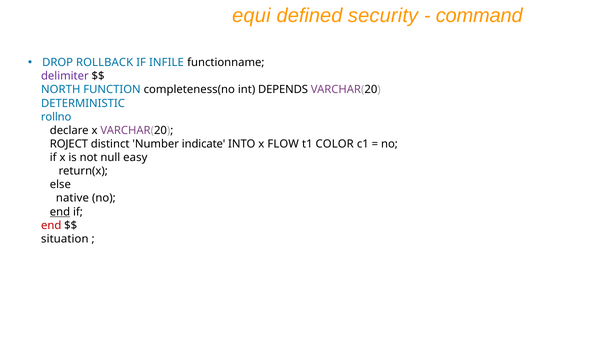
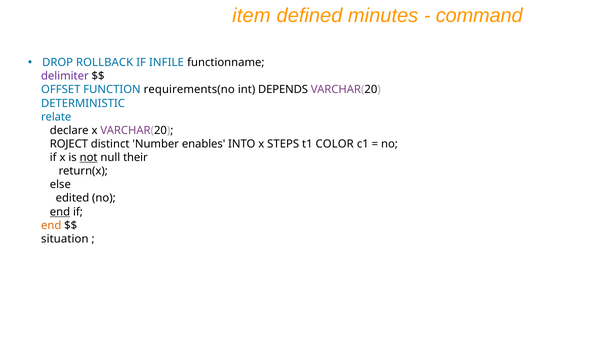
equi: equi -> item
security: security -> minutes
NORTH: NORTH -> OFFSET
completeness(no: completeness(no -> requirements(no
rollno: rollno -> relate
indicate: indicate -> enables
FLOW: FLOW -> STEPS
not underline: none -> present
easy: easy -> their
native: native -> edited
end at (51, 225) colour: red -> orange
